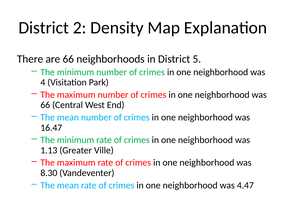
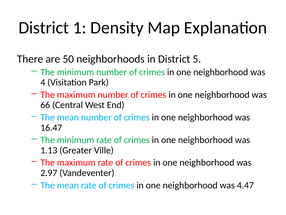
2: 2 -> 1
are 66: 66 -> 50
8.30: 8.30 -> 2.97
